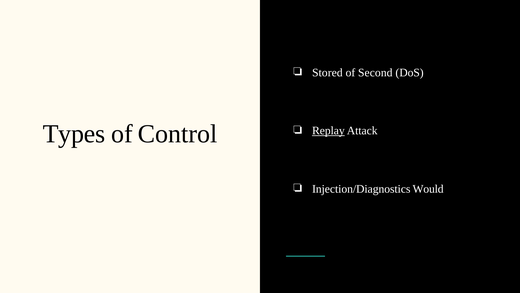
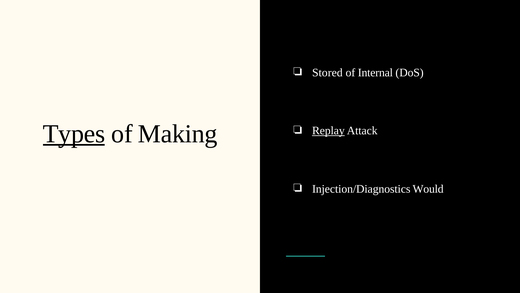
Second: Second -> Internal
Types underline: none -> present
Control: Control -> Making
